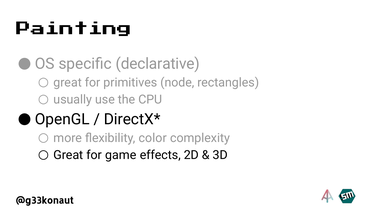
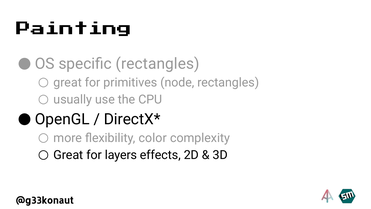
specific declarative: declarative -> rectangles
game: game -> layers
